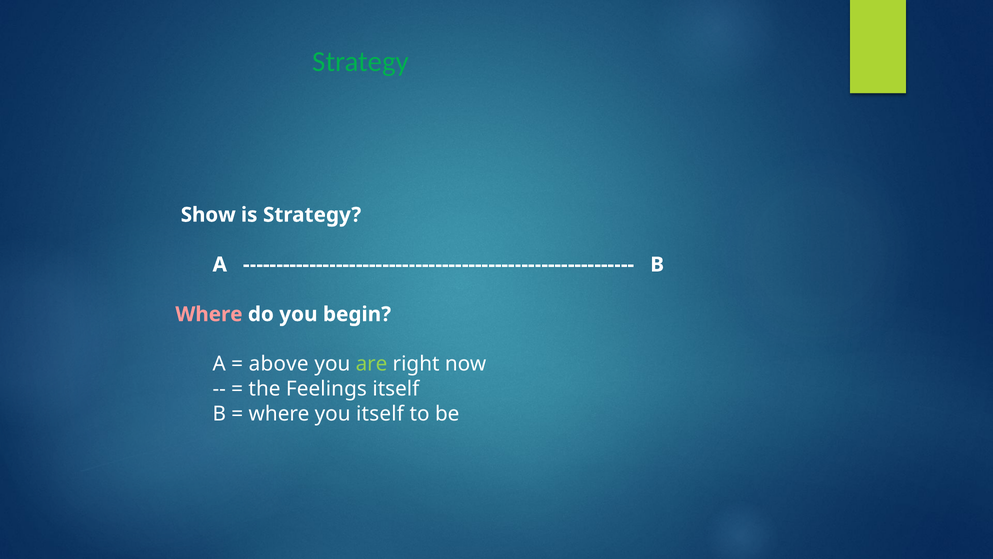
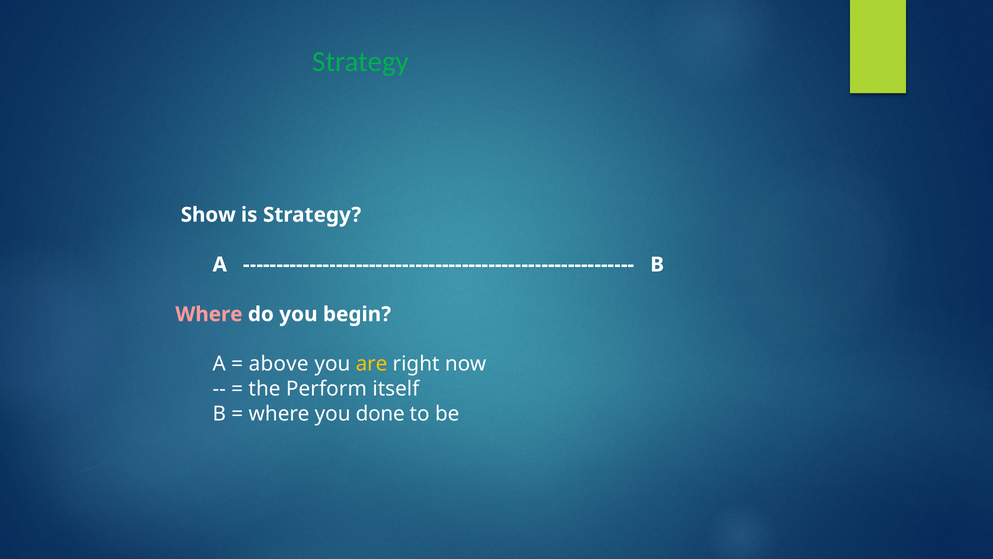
are colour: light green -> yellow
Feelings: Feelings -> Perform
you itself: itself -> done
